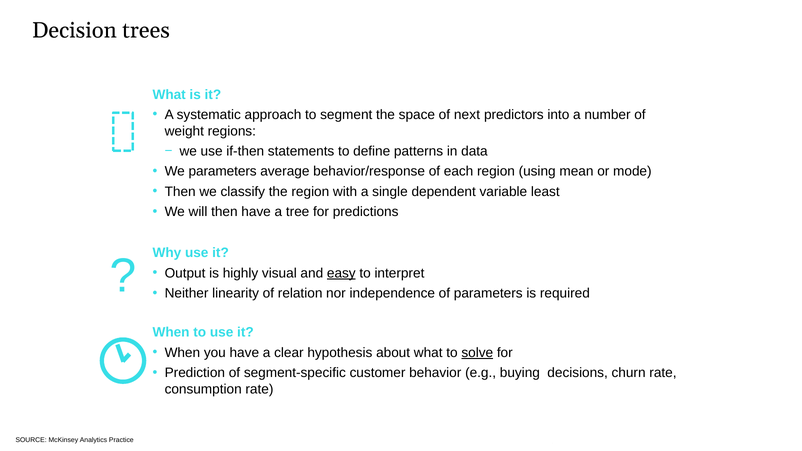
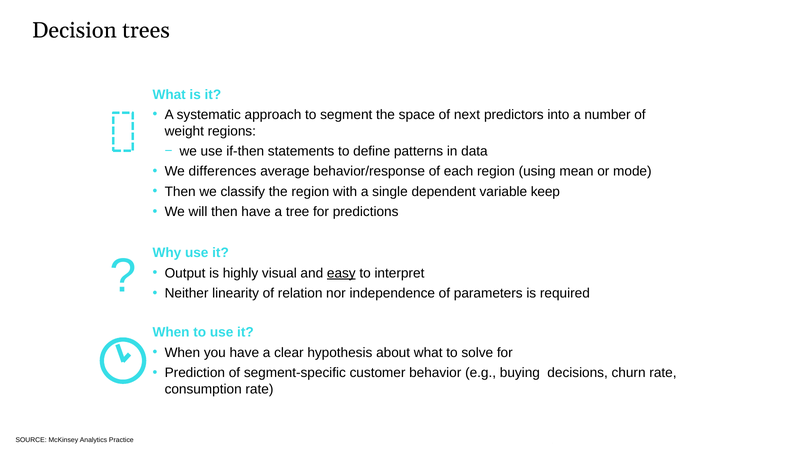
We parameters: parameters -> differences
least: least -> keep
solve underline: present -> none
